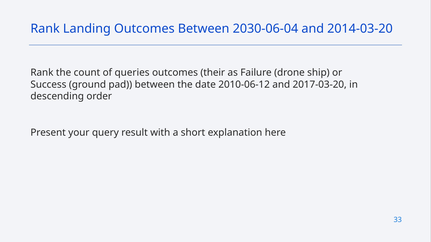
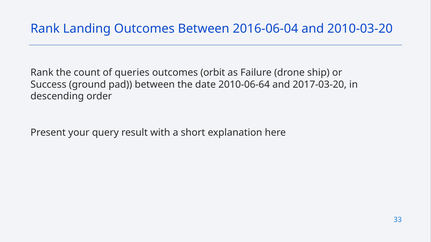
2030-06-04: 2030-06-04 -> 2016-06-04
2014-03-20: 2014-03-20 -> 2010-03-20
their: their -> orbit
2010-06-12: 2010-06-12 -> 2010-06-64
